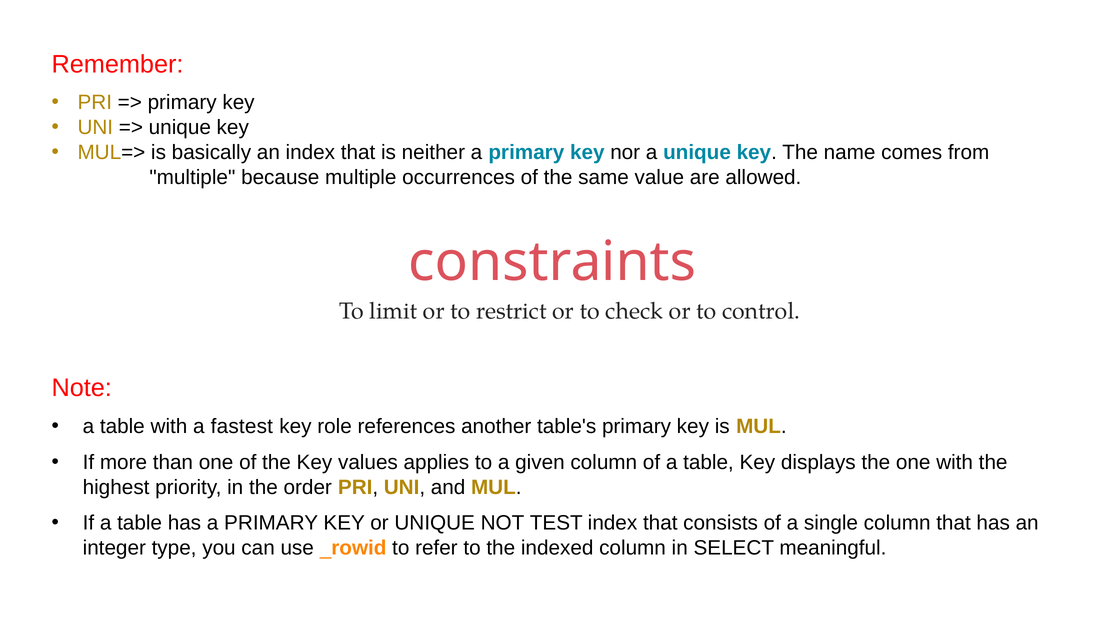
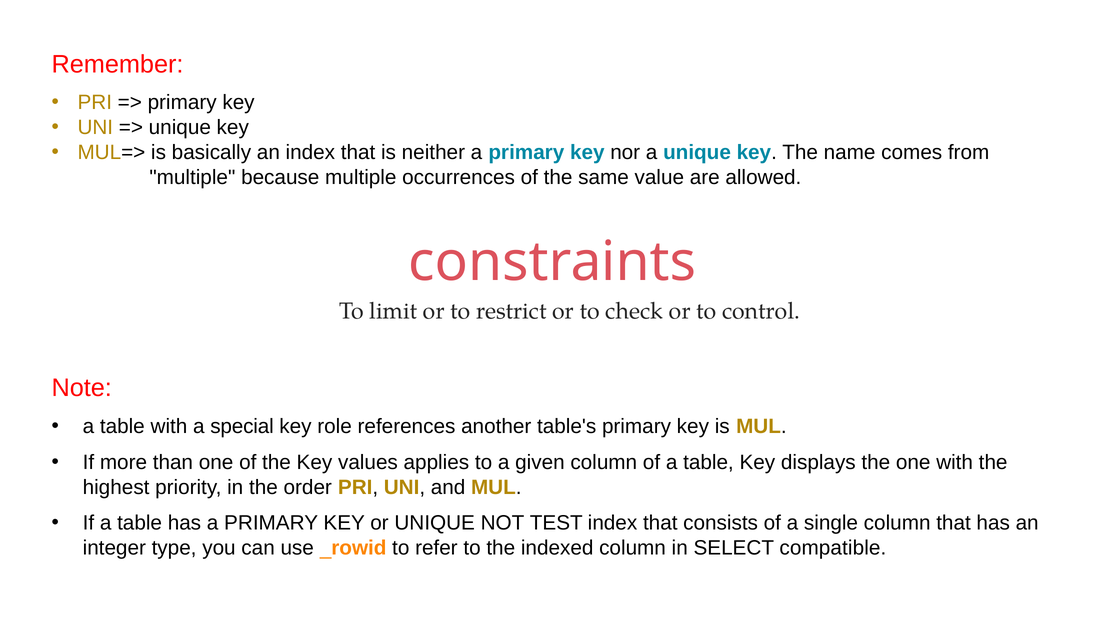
fastest: fastest -> special
meaningful: meaningful -> compatible
